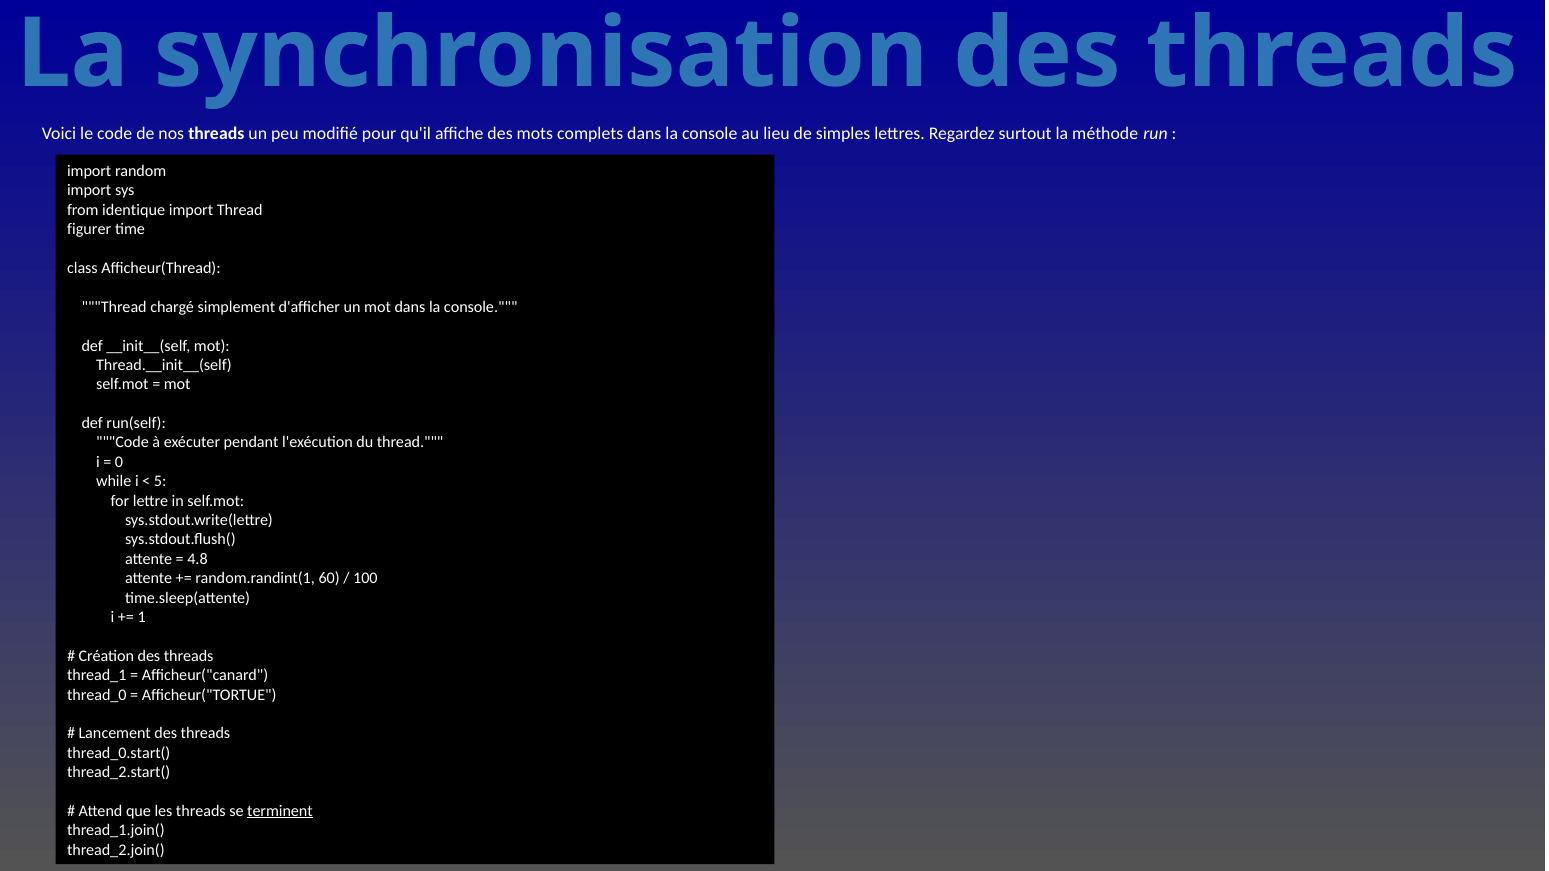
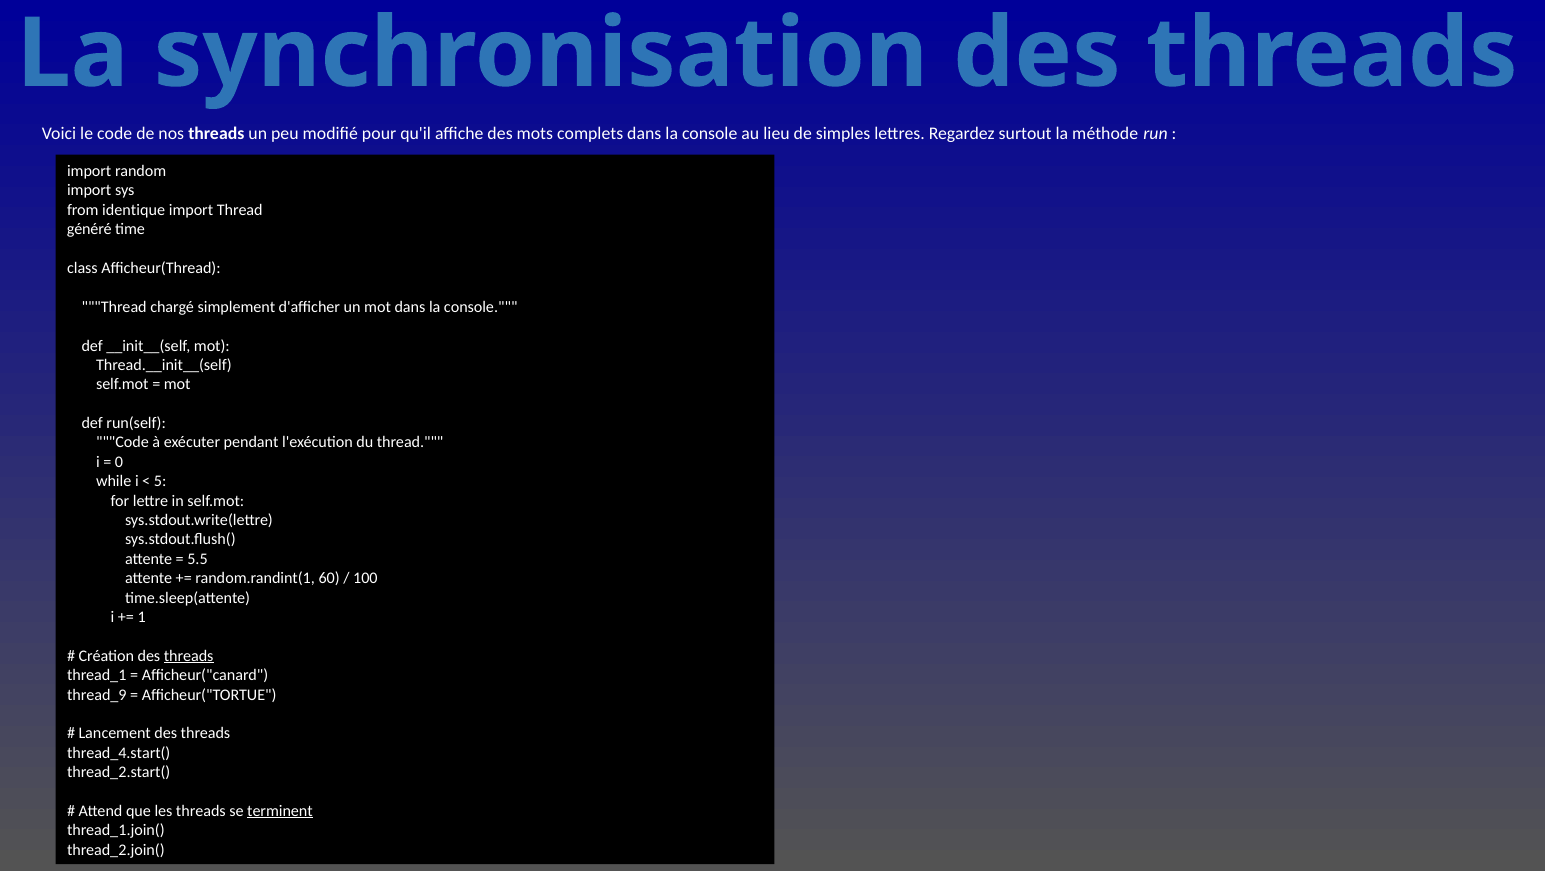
figurer: figurer -> généré
4.8: 4.8 -> 5.5
threads at (189, 656) underline: none -> present
thread_0: thread_0 -> thread_9
thread_0.start(: thread_0.start( -> thread_4.start(
